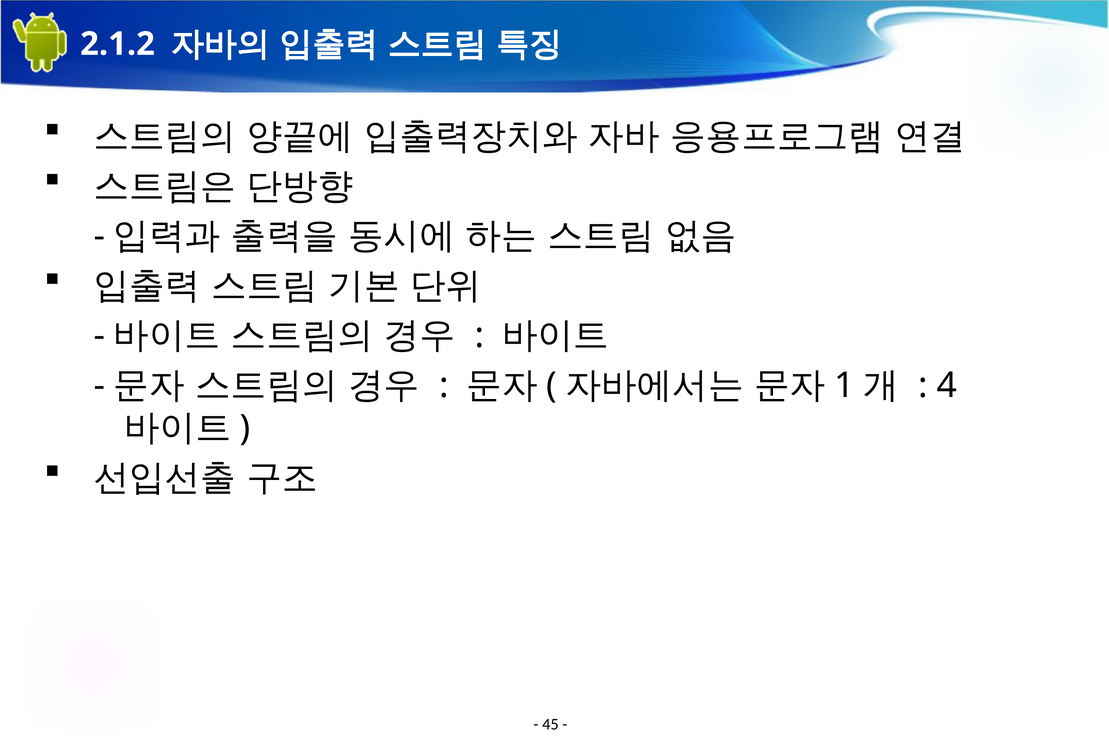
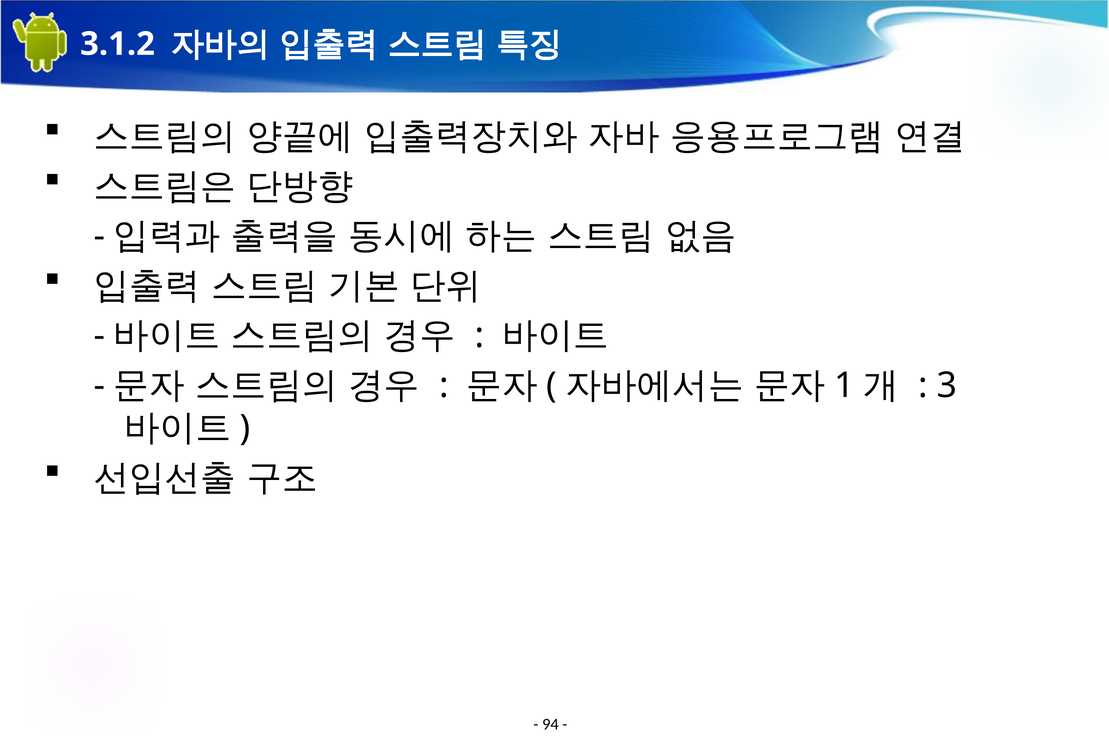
2.1.2: 2.1.2 -> 3.1.2
4: 4 -> 3
45: 45 -> 94
